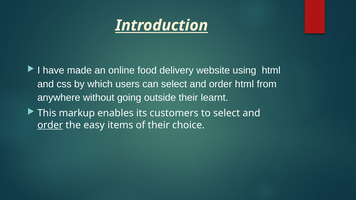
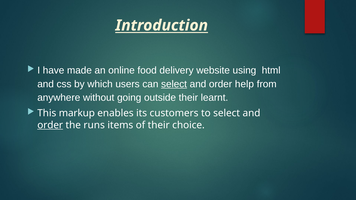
select at (174, 84) underline: none -> present
order html: html -> help
easy: easy -> runs
